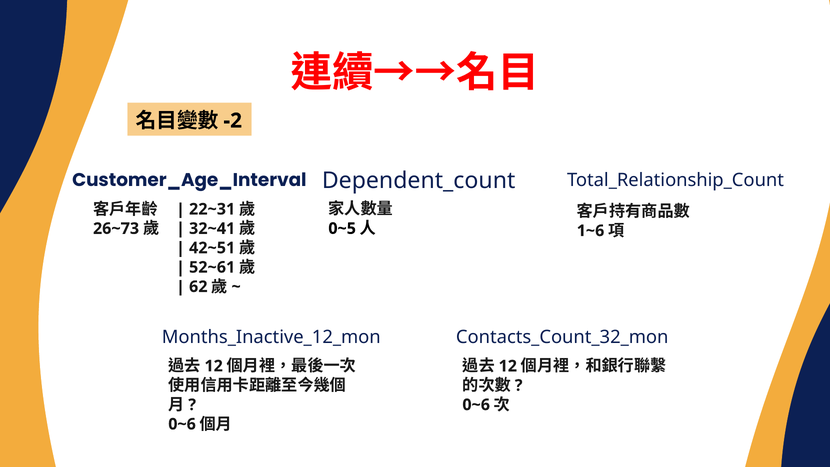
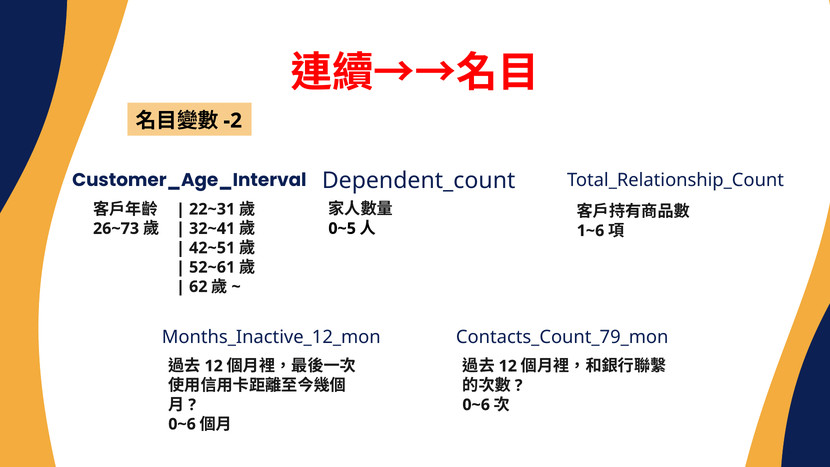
Contacts_Count_32_mon: Contacts_Count_32_mon -> Contacts_Count_79_mon
